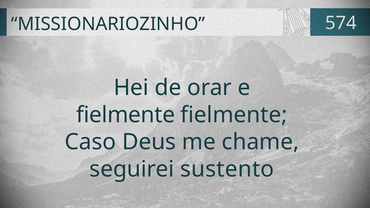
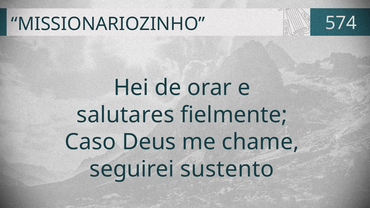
fielmente at (126, 115): fielmente -> salutares
